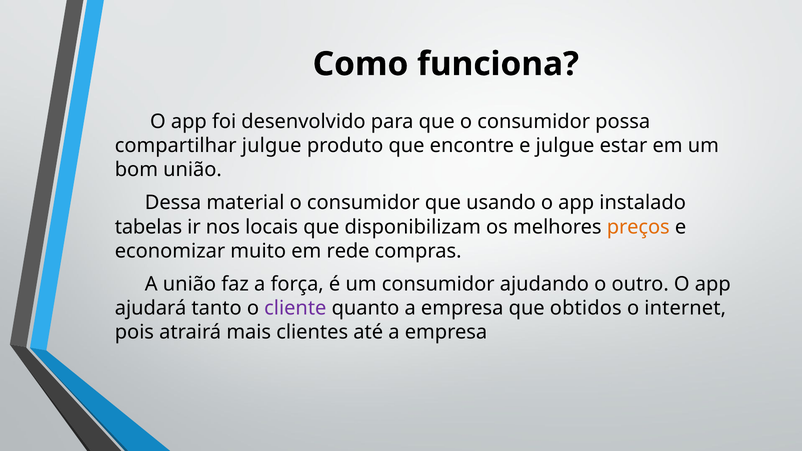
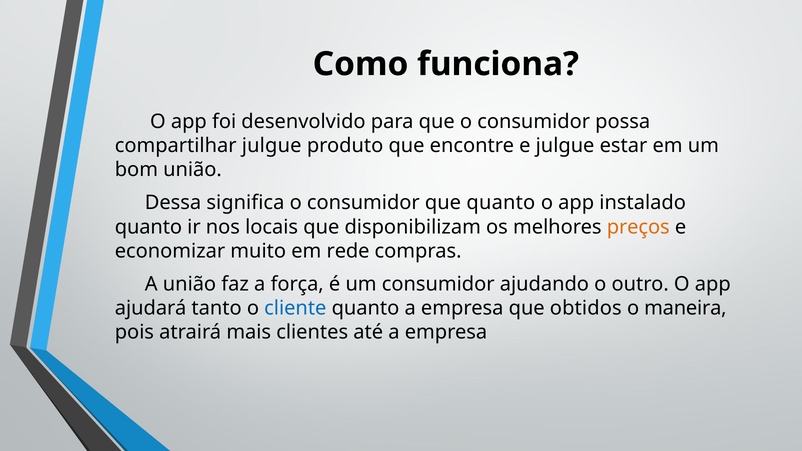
material: material -> significa
que usando: usando -> quanto
tabelas at (148, 227): tabelas -> quanto
cliente colour: purple -> blue
internet: internet -> maneira
